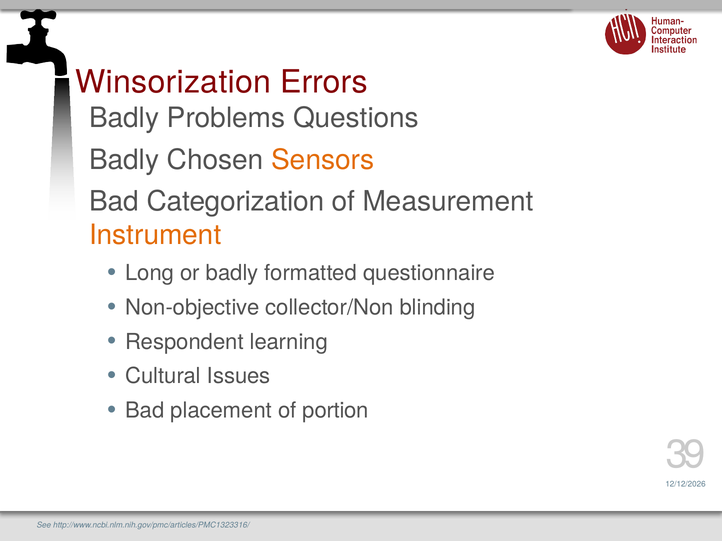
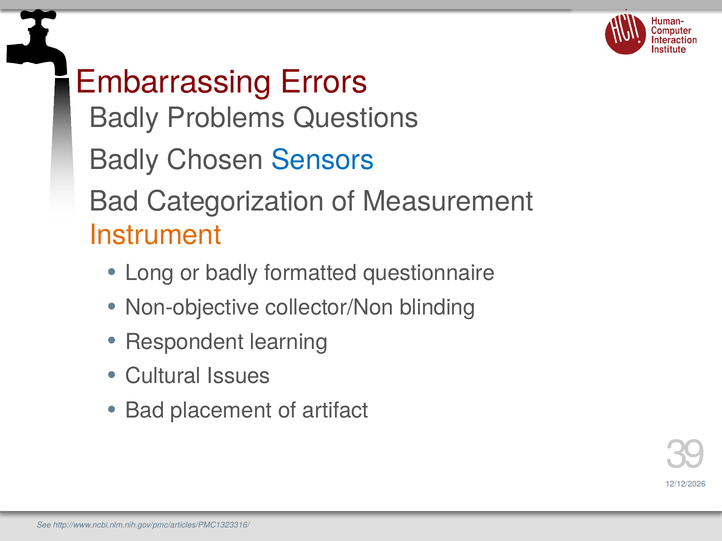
Winsorization: Winsorization -> Embarrassing
Sensors colour: orange -> blue
portion: portion -> artifact
